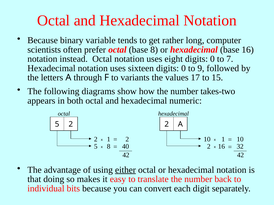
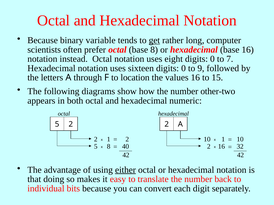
get underline: none -> present
variants: variants -> location
values 17: 17 -> 16
takes-two: takes-two -> other-two
